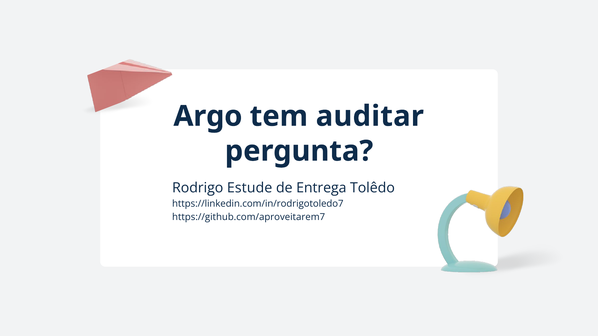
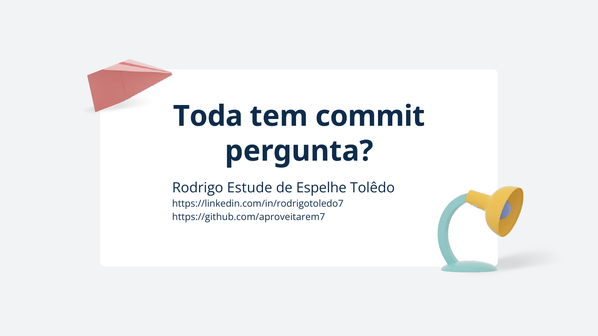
Argo: Argo -> Toda
auditar: auditar -> commit
Entrega: Entrega -> Espelhe
